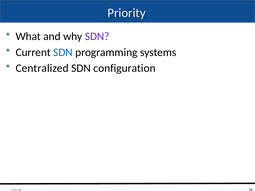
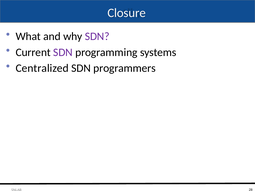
Priority: Priority -> Closure
SDN at (63, 52) colour: blue -> purple
configuration: configuration -> programmers
